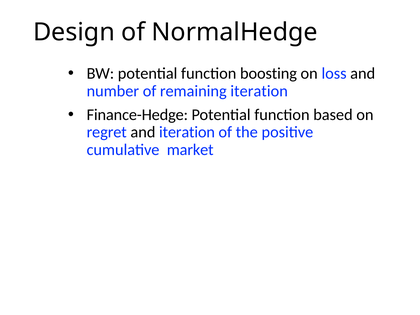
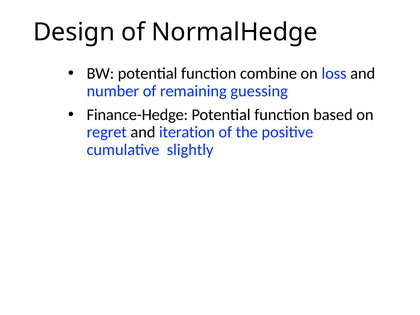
boosting: boosting -> combine
remaining iteration: iteration -> guessing
market: market -> slightly
